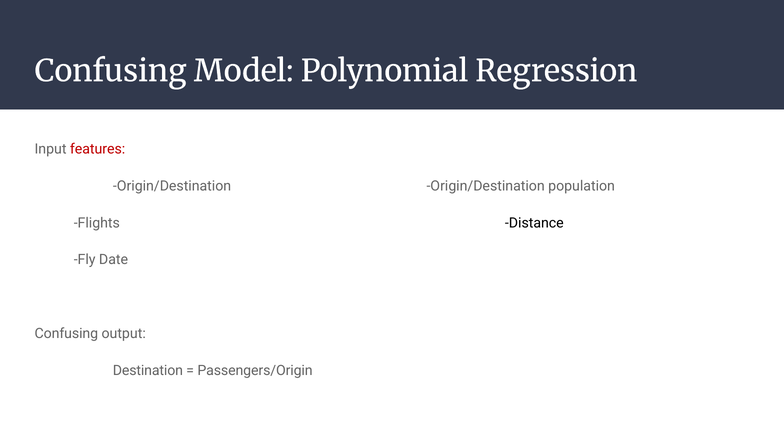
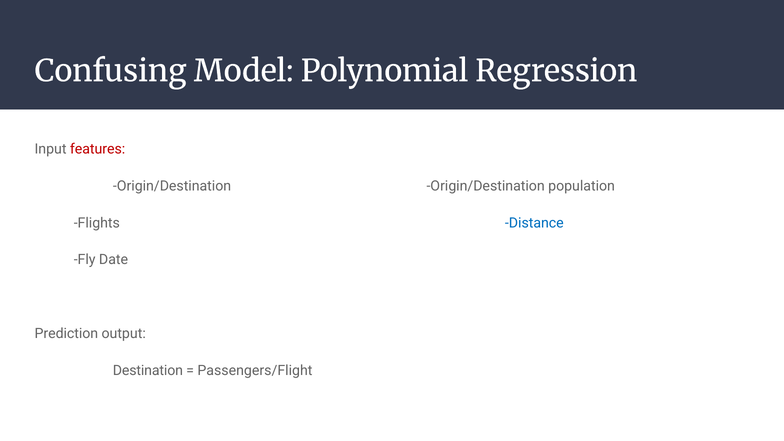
Distance colour: black -> blue
Confusing at (66, 334): Confusing -> Prediction
Passengers/Origin: Passengers/Origin -> Passengers/Flight
